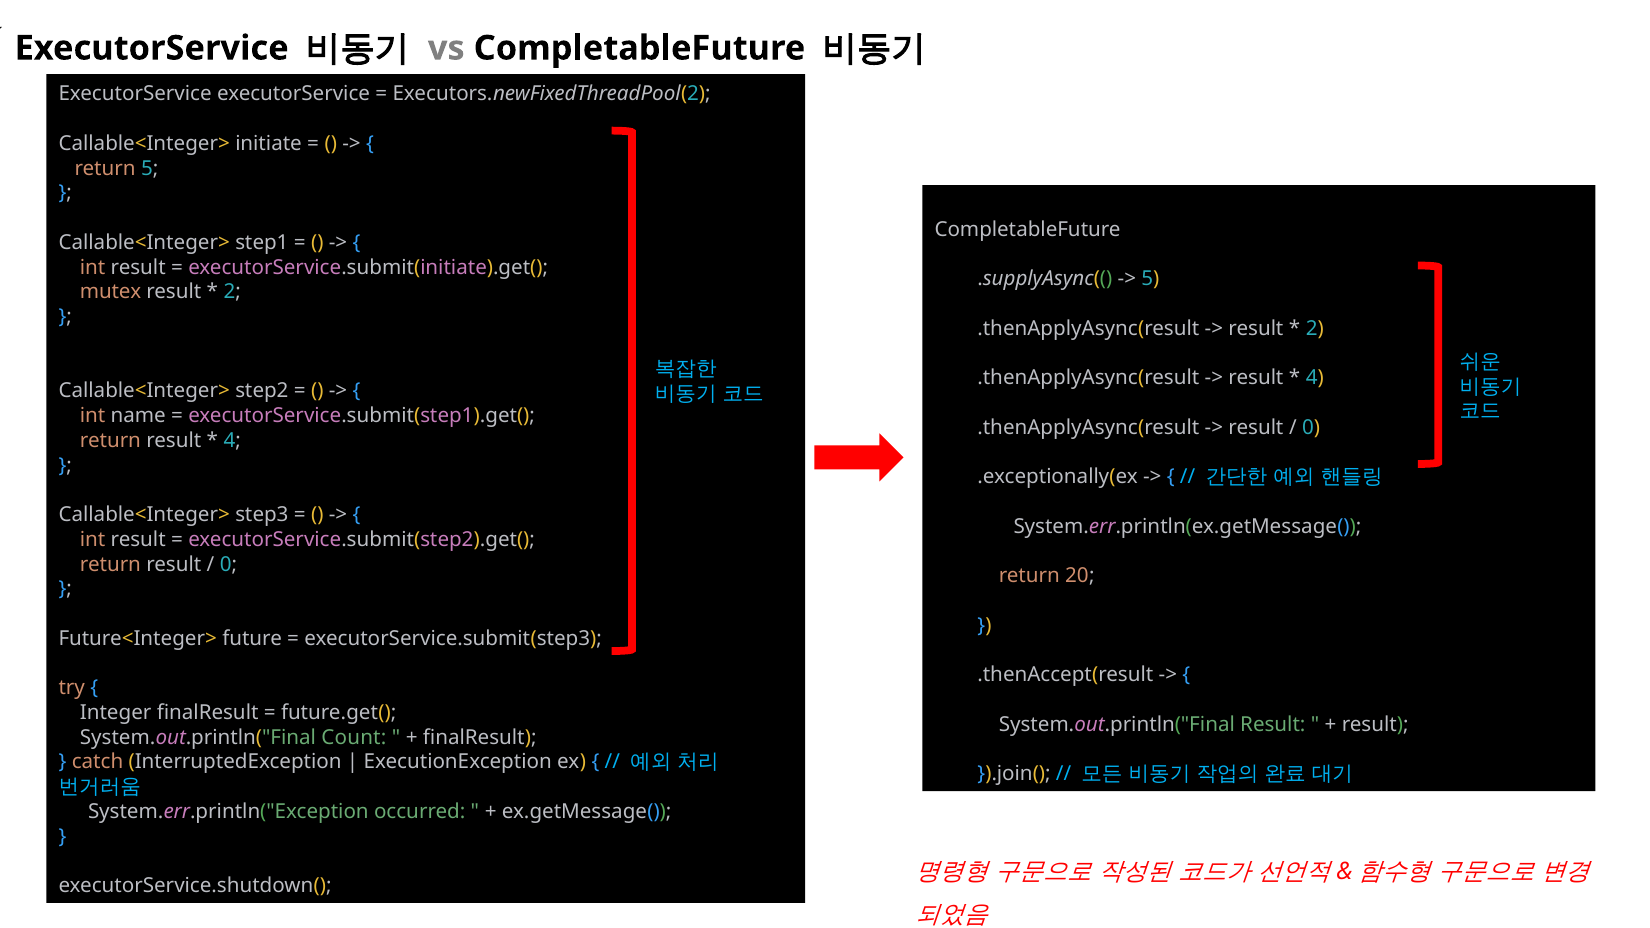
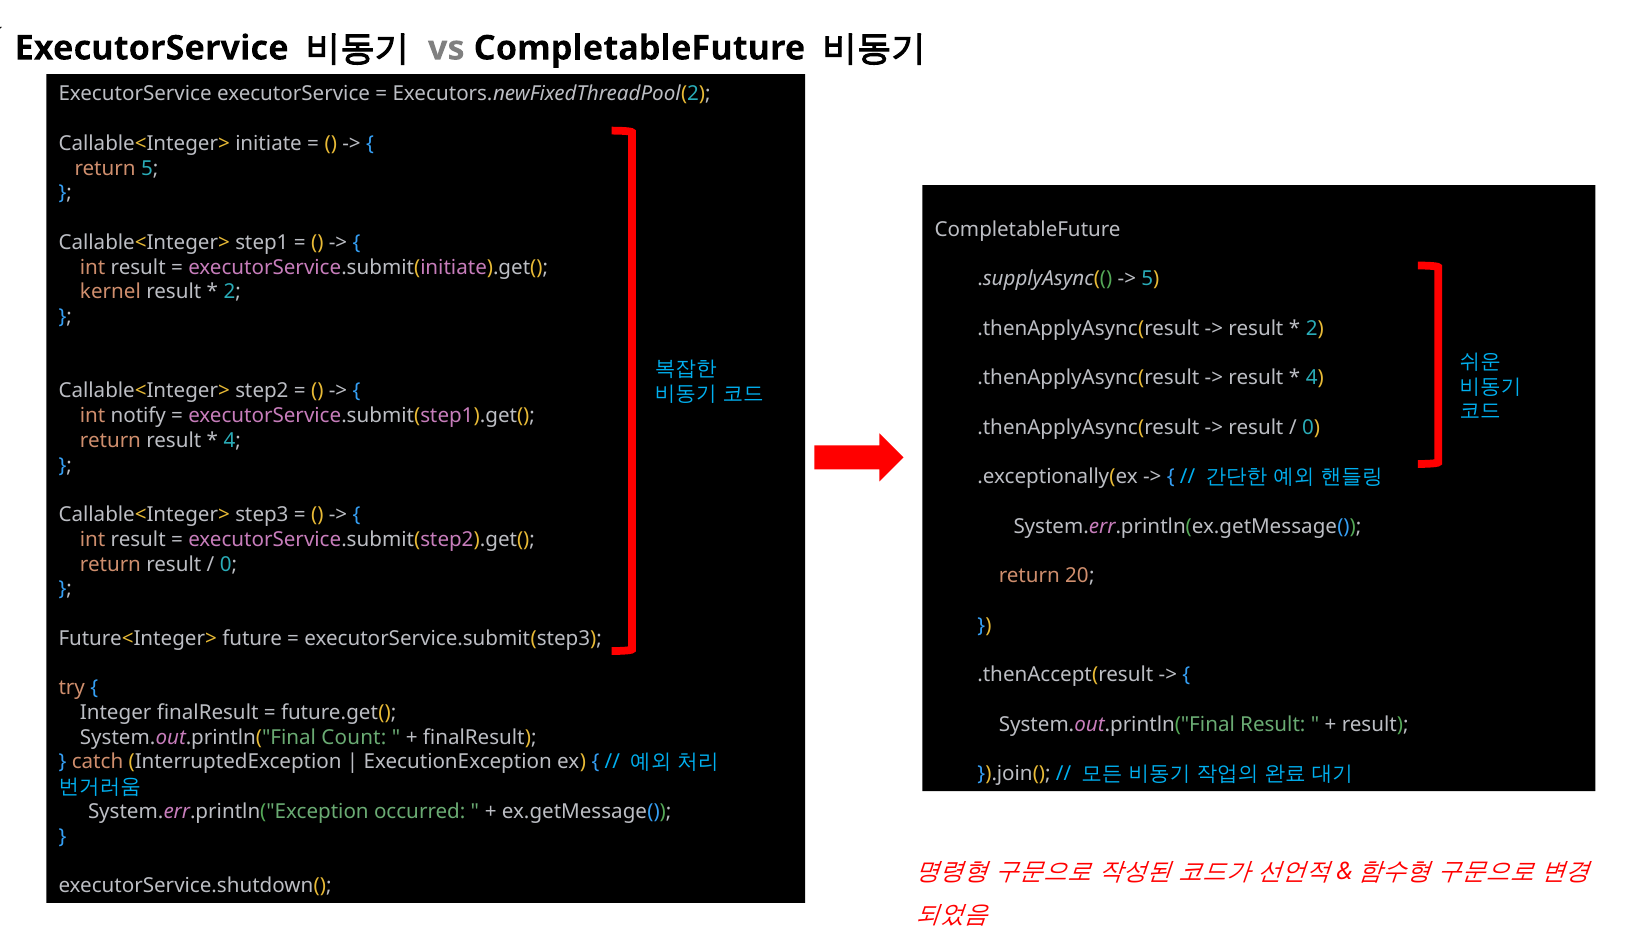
mutex: mutex -> kernel
name: name -> notify
